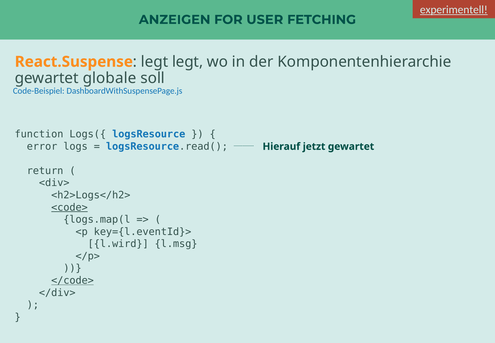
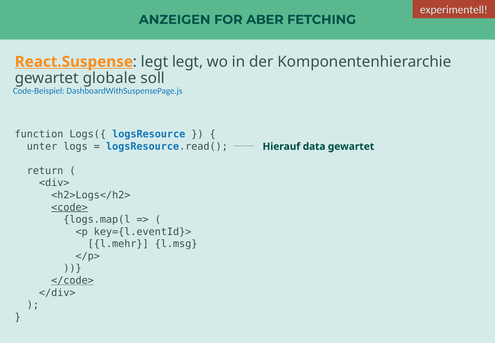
experimentell underline: present -> none
USER: USER -> ABER
React.Suspense underline: none -> present
error: error -> unter
jetzt: jetzt -> data
l.wird: l.wird -> l.mehr
